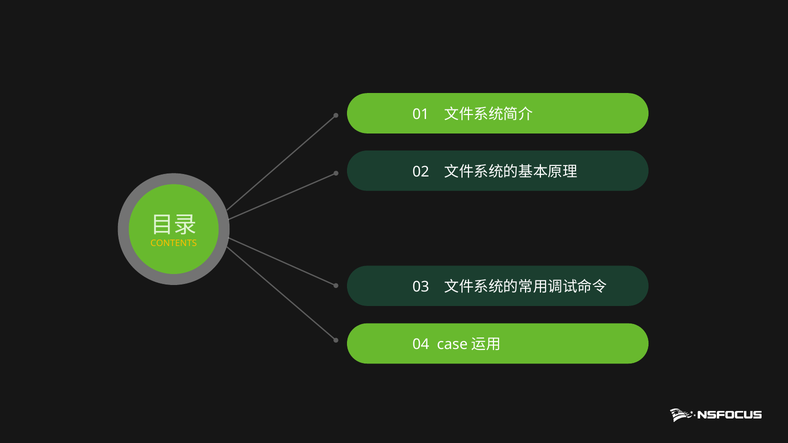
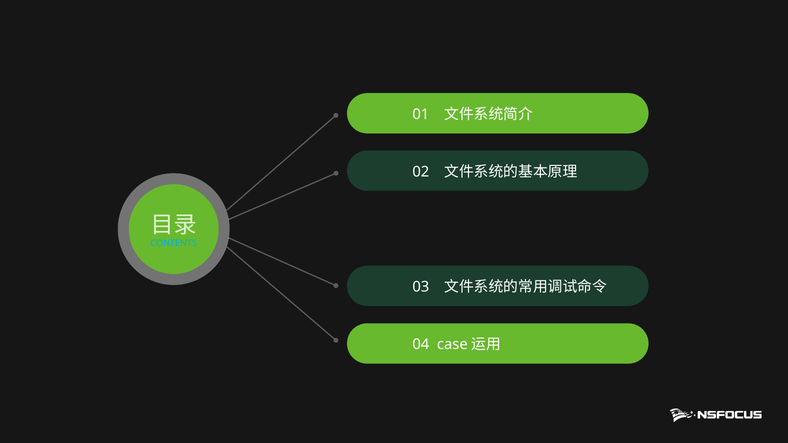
CONTENTS colour: yellow -> light blue
